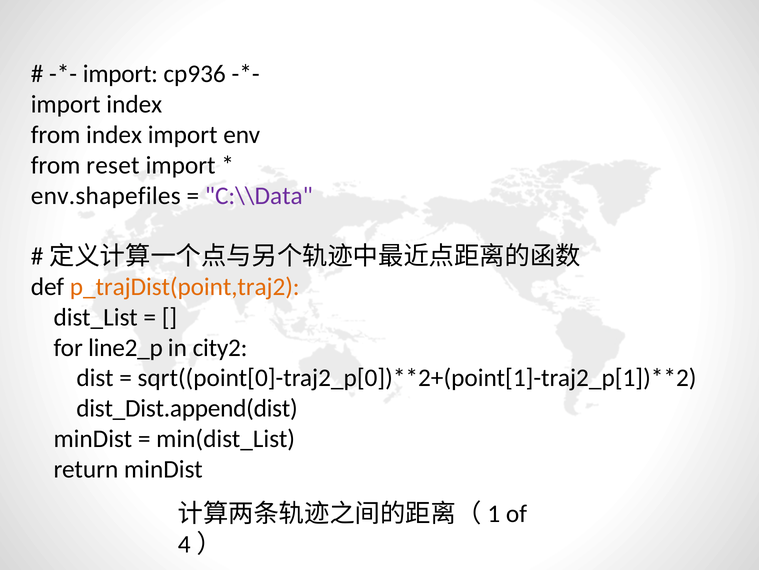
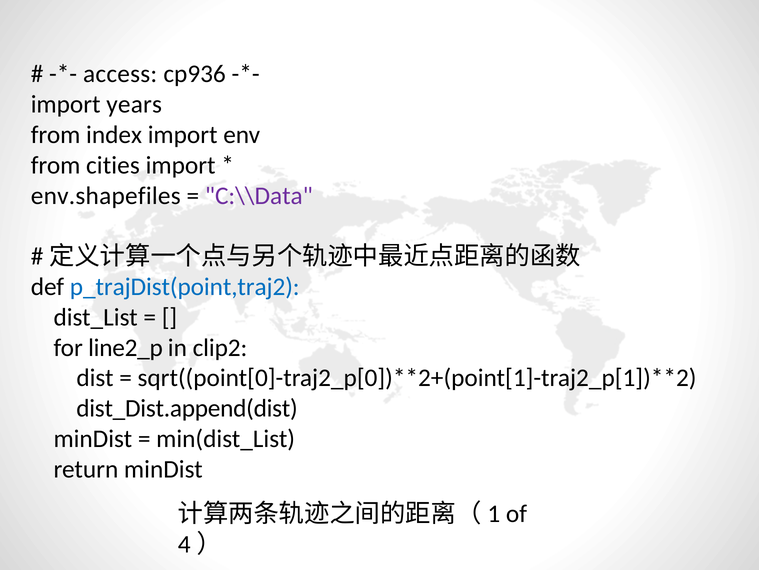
import at (120, 74): import -> access
import index: index -> years
reset: reset -> cities
p_trajDist(point,traj2 colour: orange -> blue
city2: city2 -> clip2
